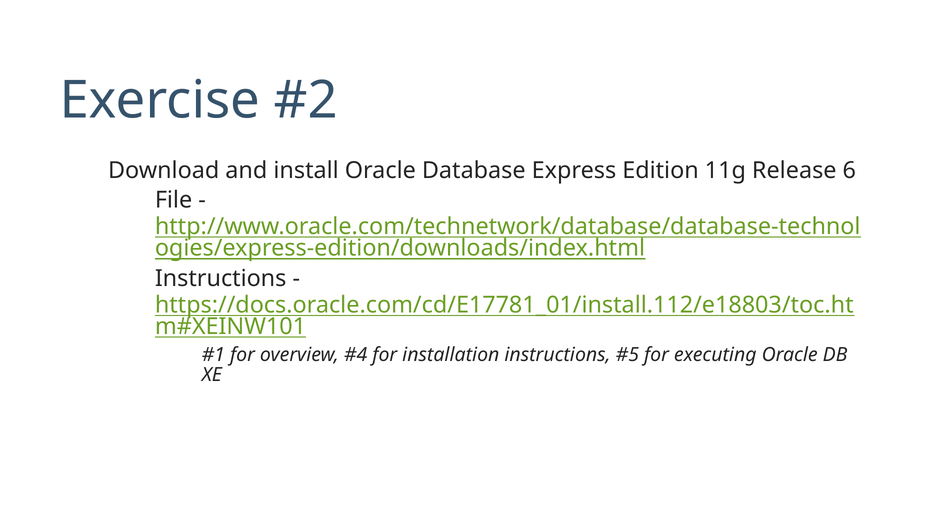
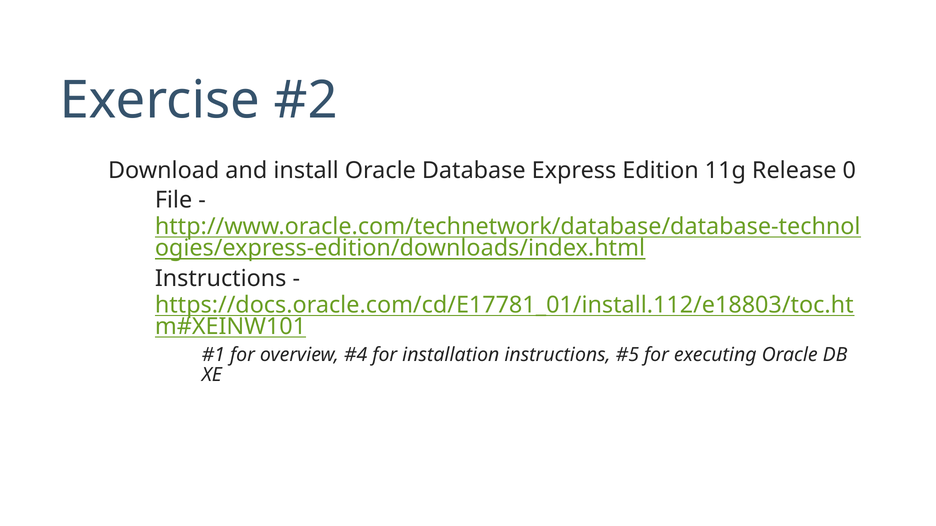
6: 6 -> 0
